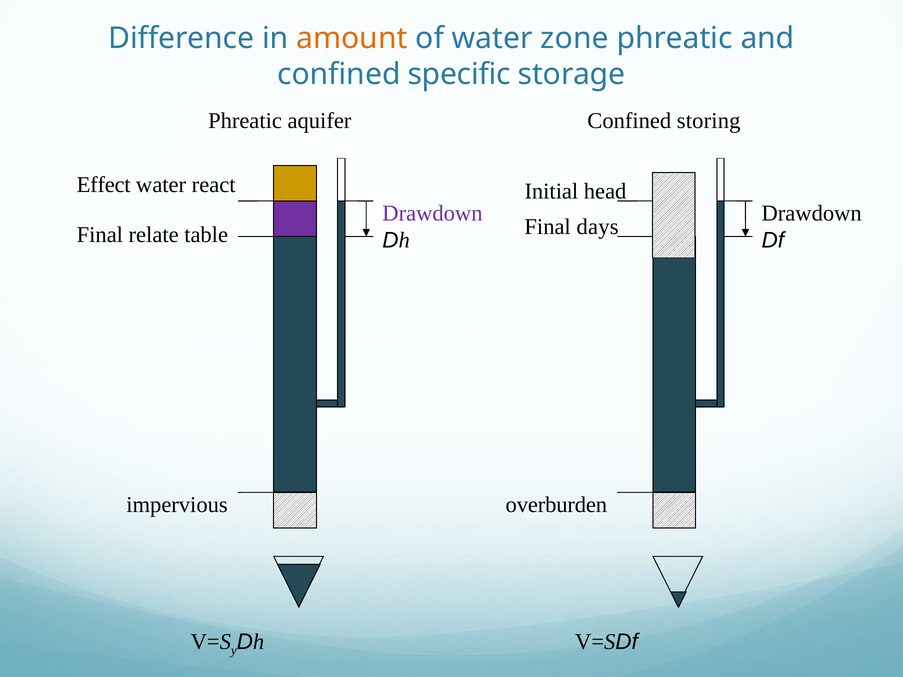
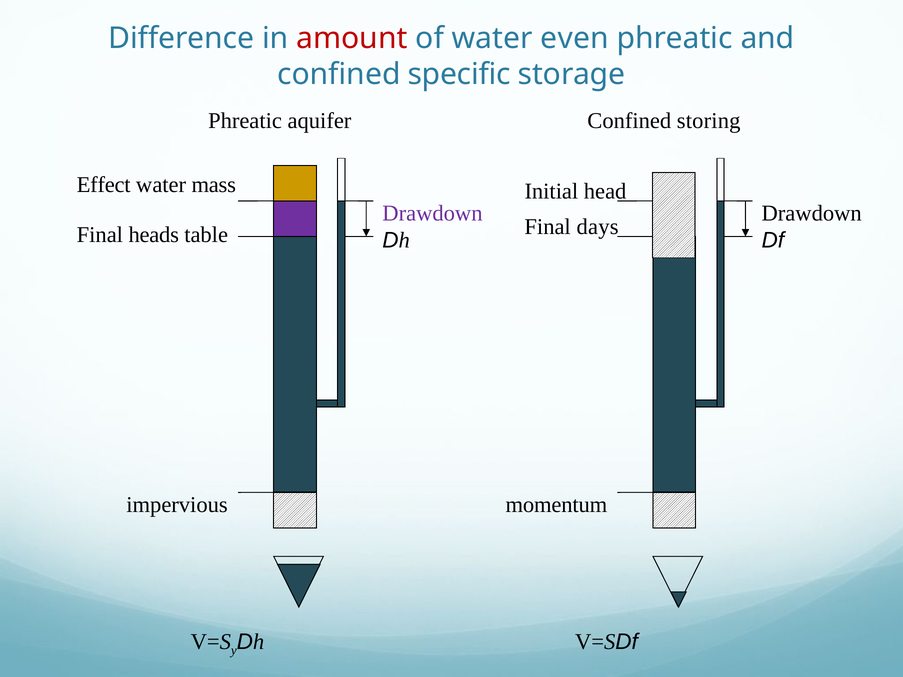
amount colour: orange -> red
zone: zone -> even
react: react -> mass
relate: relate -> heads
overburden: overburden -> momentum
